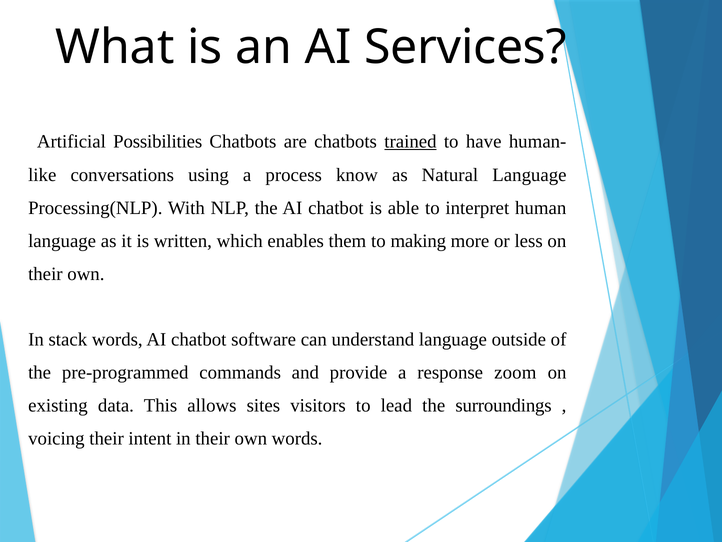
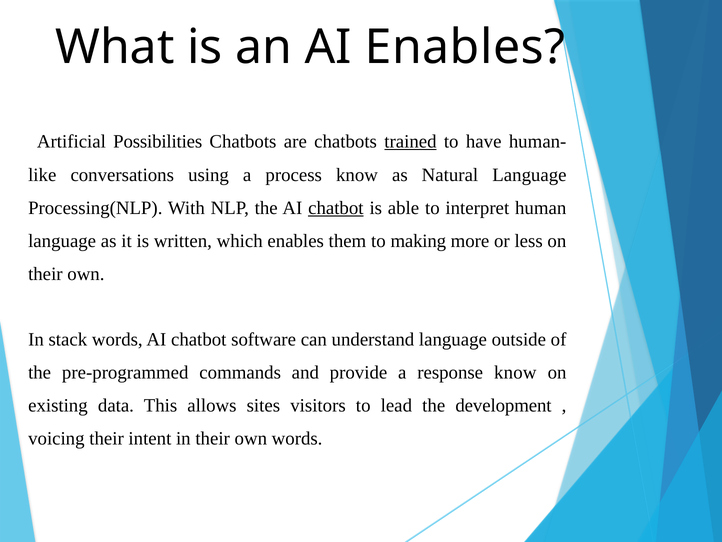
AI Services: Services -> Enables
chatbot at (336, 208) underline: none -> present
response zoom: zoom -> know
surroundings: surroundings -> development
